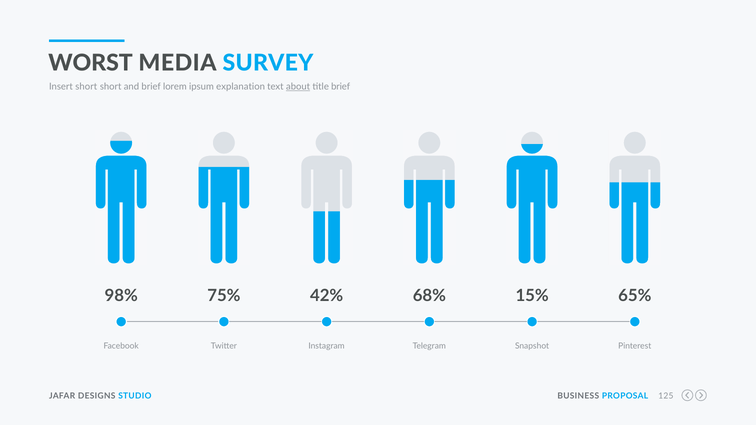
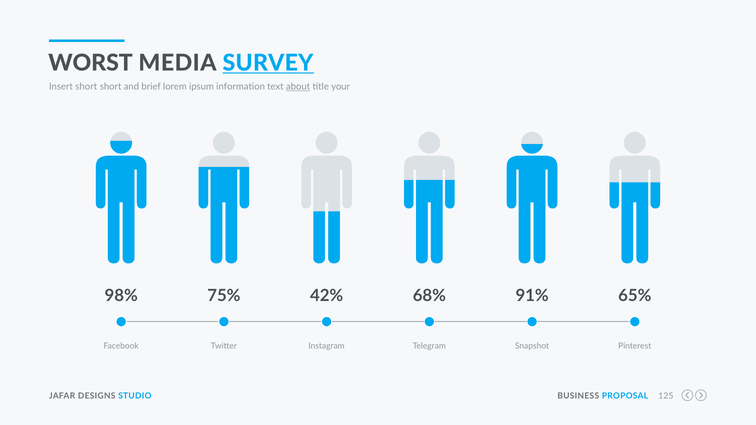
SURVEY underline: none -> present
explanation: explanation -> information
title brief: brief -> your
15%: 15% -> 91%
